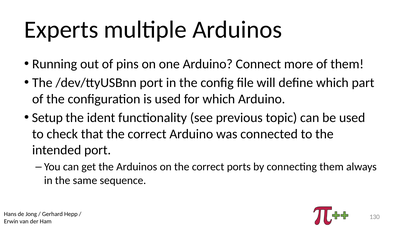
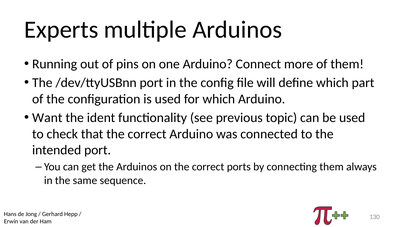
Setup: Setup -> Want
